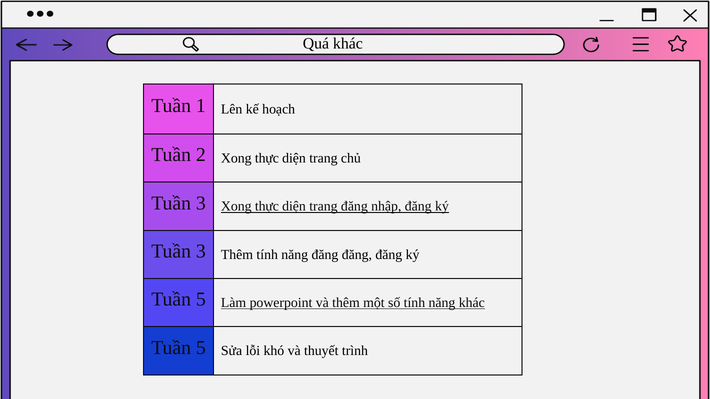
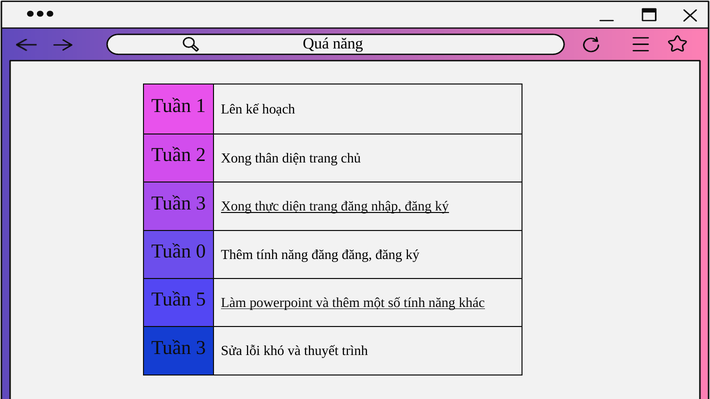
Quá khác: khác -> năng
2 Xong thực: thực -> thân
3 at (201, 251): 3 -> 0
5 at (201, 348): 5 -> 3
